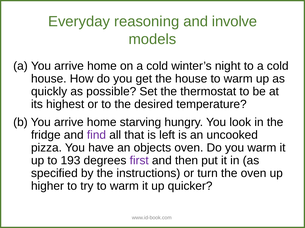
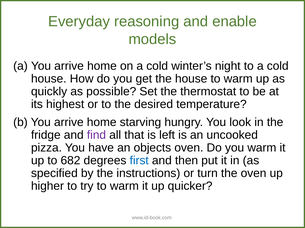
involve: involve -> enable
193: 193 -> 682
first colour: purple -> blue
